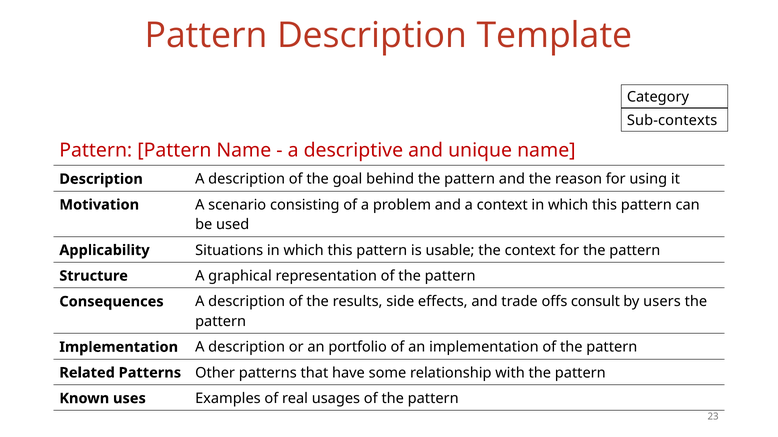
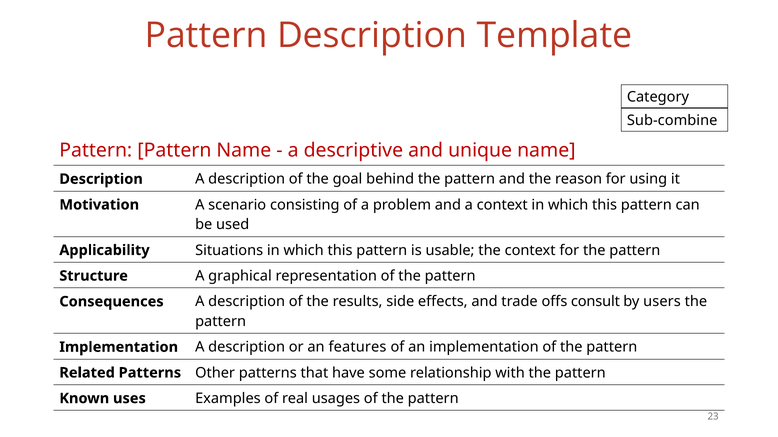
Sub-contexts: Sub-contexts -> Sub-combine
portfolio: portfolio -> features
